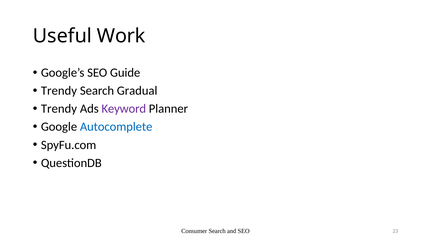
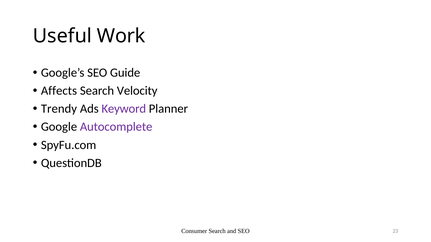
Trendy at (59, 91): Trendy -> Affects
Gradual: Gradual -> Velocity
Autocomplete colour: blue -> purple
